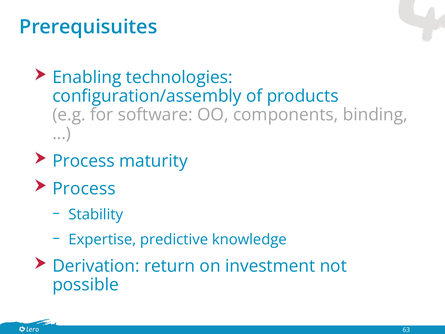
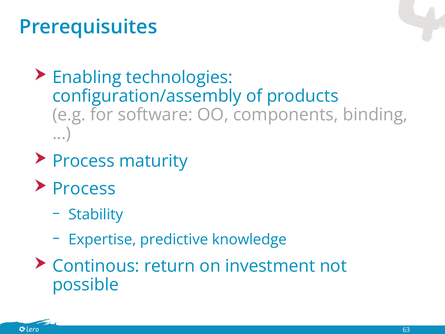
Derivation: Derivation -> Continous
